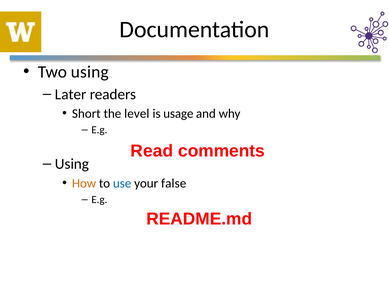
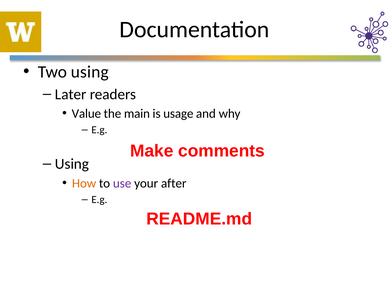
Short: Short -> Value
level: level -> main
Read: Read -> Make
use colour: blue -> purple
false: false -> after
